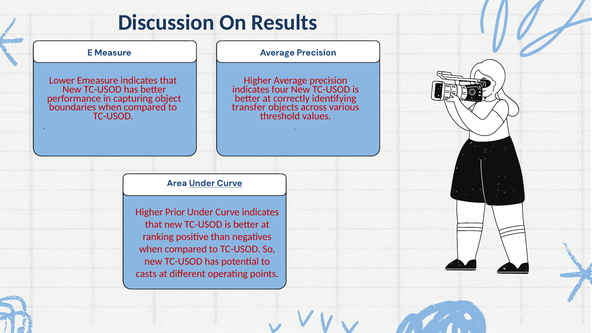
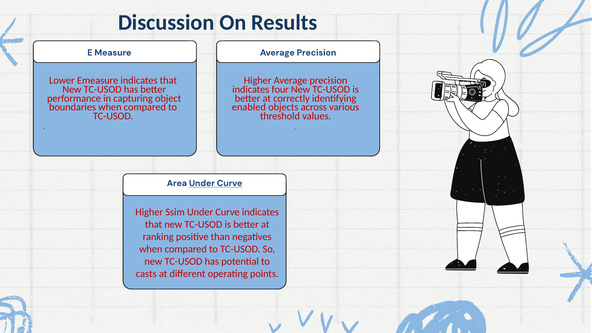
transfer: transfer -> enabled
Prior: Prior -> Ssim
